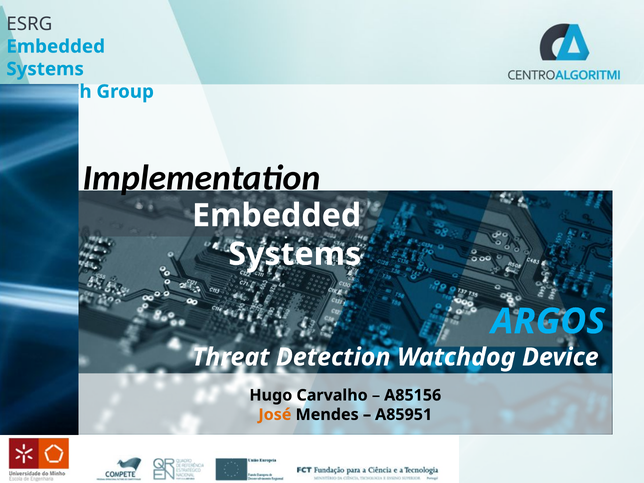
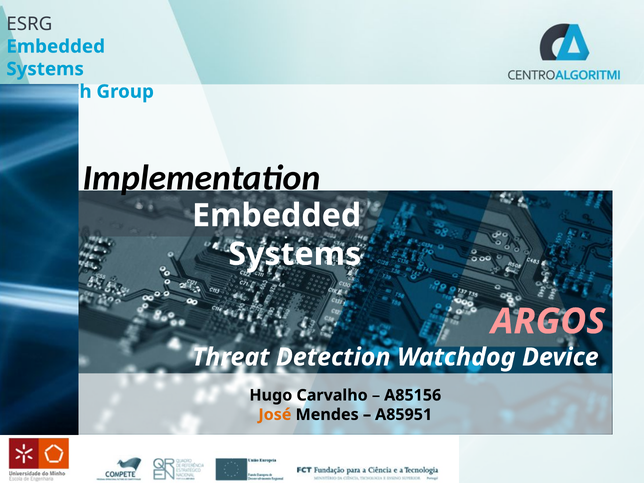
ARGOS colour: light blue -> pink
